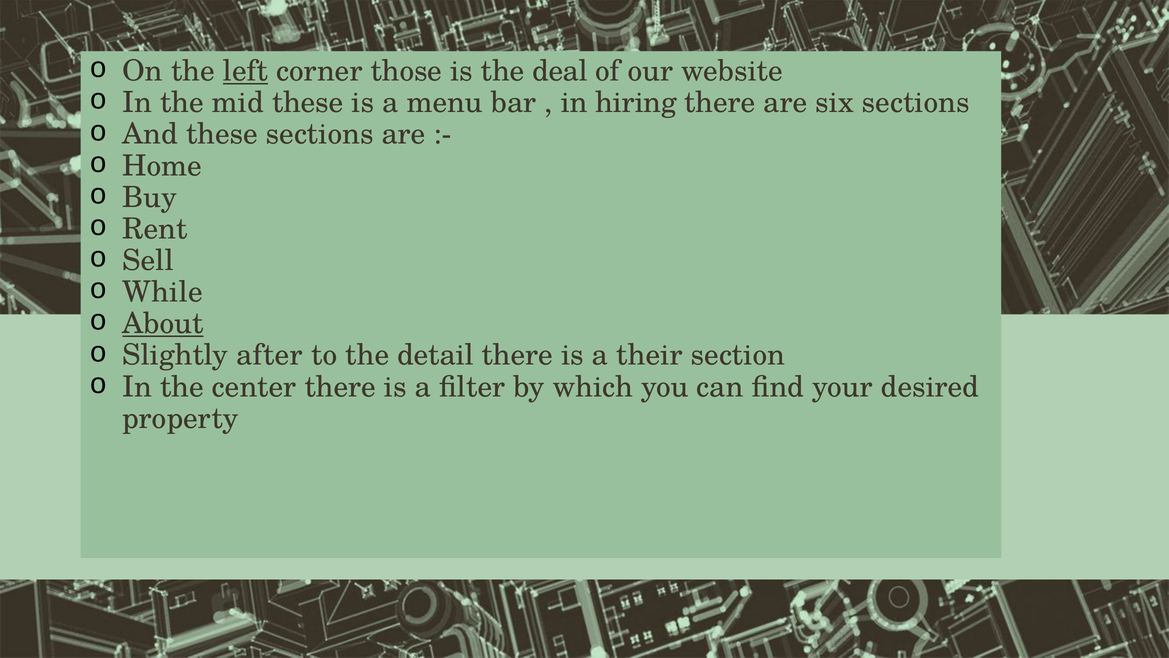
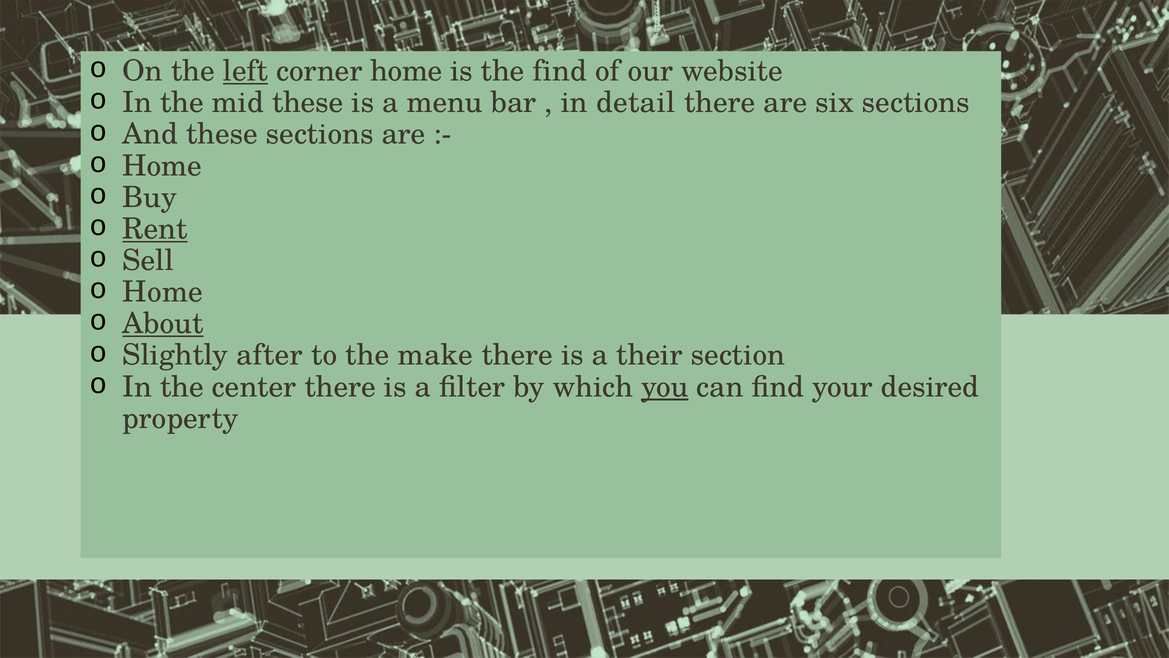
corner those: those -> home
the deal: deal -> find
hiring: hiring -> detail
Rent underline: none -> present
While at (163, 292): While -> Home
detail: detail -> make
you underline: none -> present
